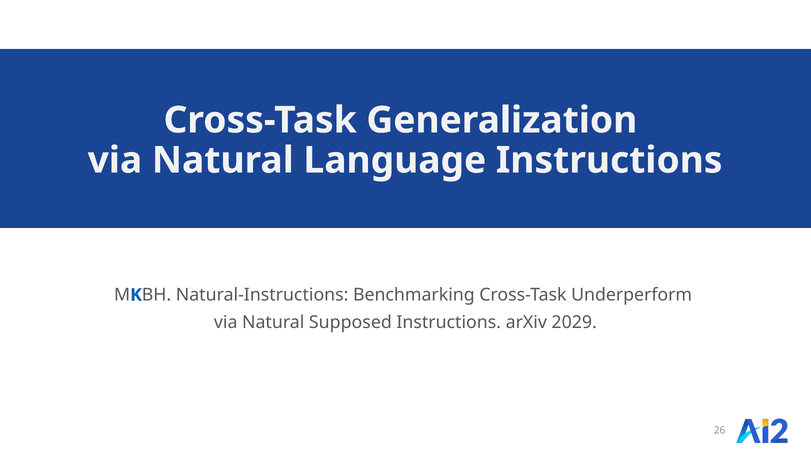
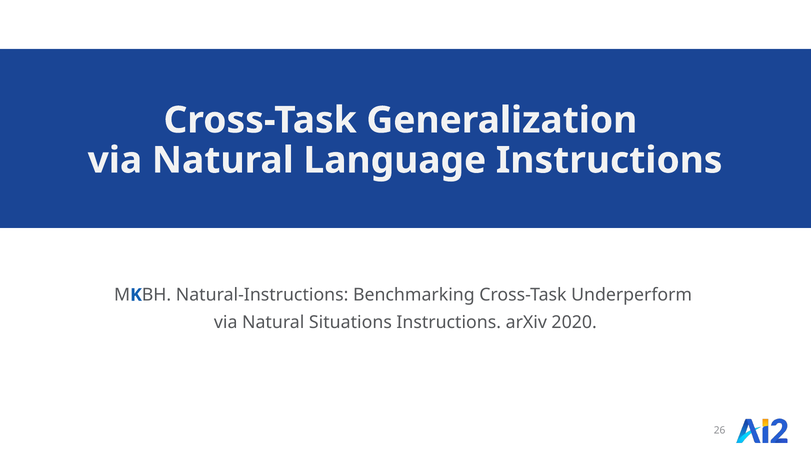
Supposed: Supposed -> Situations
2029: 2029 -> 2020
